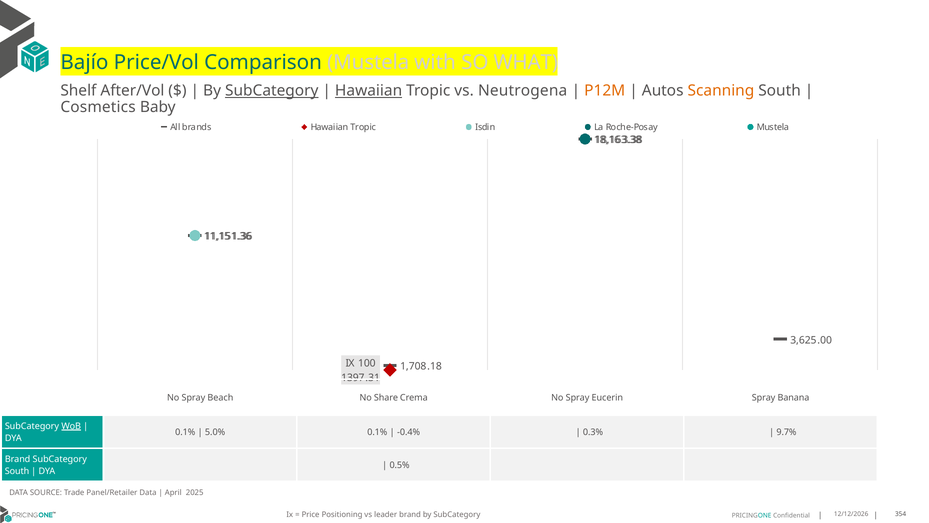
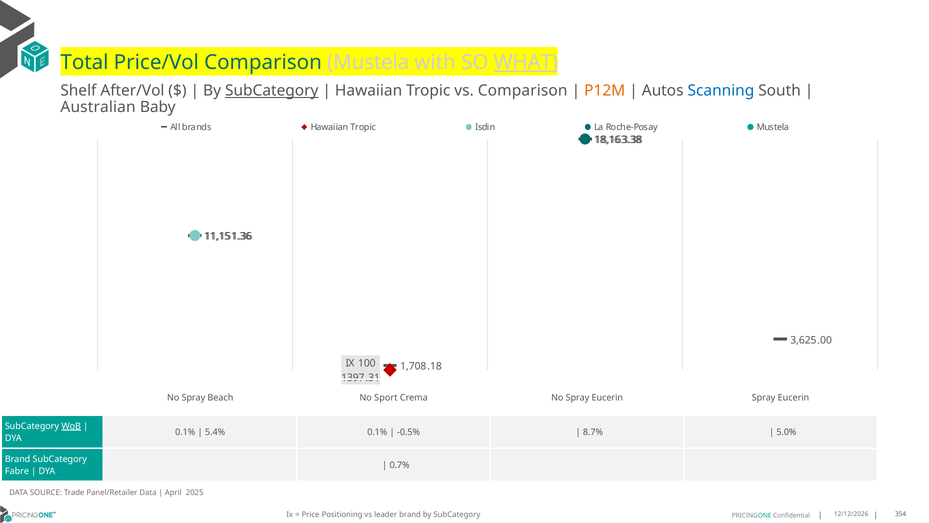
Bajío: Bajío -> Total
WHAT underline: none -> present
Hawaiian at (369, 91) underline: present -> none
vs Neutrogena: Neutrogena -> Comparison
Scanning colour: orange -> blue
Cosmetics: Cosmetics -> Australian
Share: Share -> Sport
Banana at (793, 398): Banana -> Eucerin
5.0%: 5.0% -> 5.4%
-0.4%: -0.4% -> -0.5%
0.3%: 0.3% -> 8.7%
9.7%: 9.7% -> 5.0%
0.5%: 0.5% -> 0.7%
South at (17, 471): South -> Fabre
